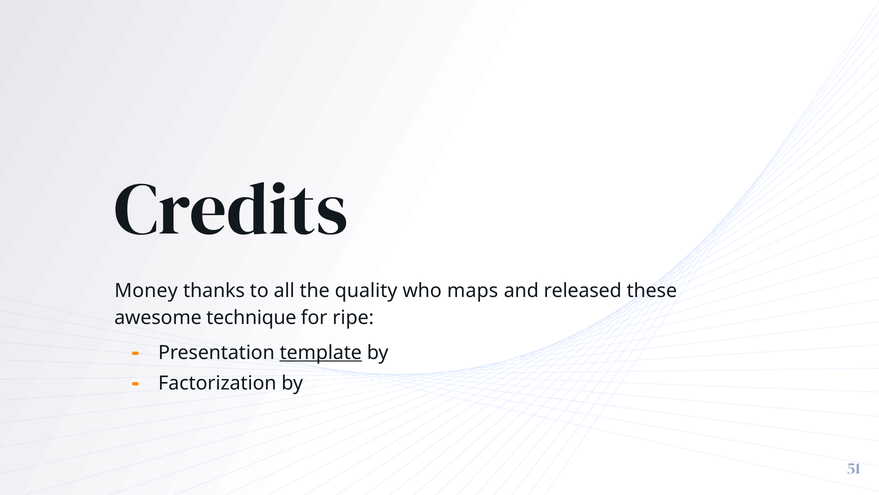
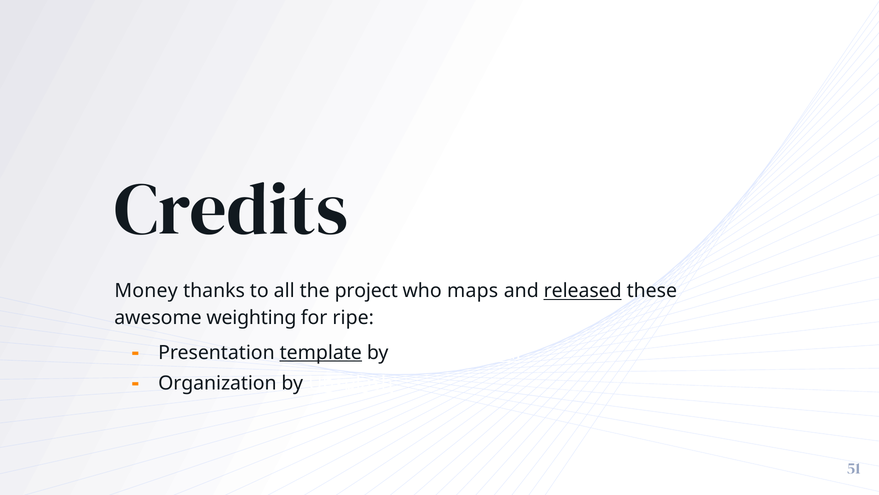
quality: quality -> project
released underline: none -> present
technique: technique -> weighting
Factorization: Factorization -> Organization
